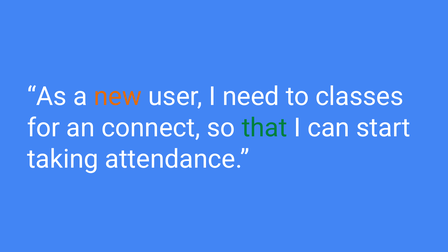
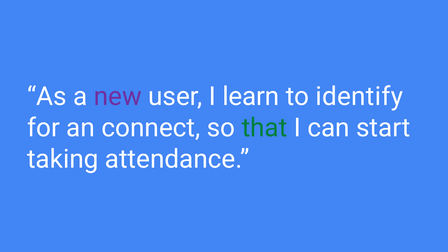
new colour: orange -> purple
need: need -> learn
classes: classes -> identify
